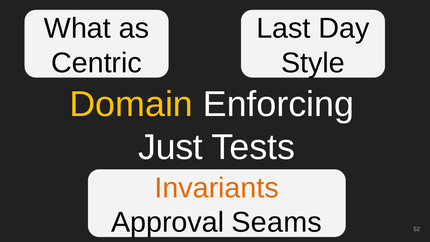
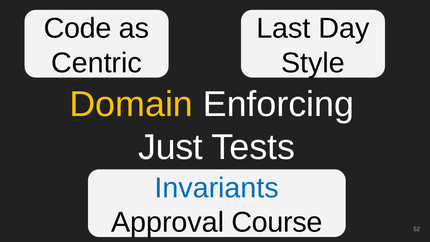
What: What -> Code
Invariants colour: orange -> blue
Seams: Seams -> Course
